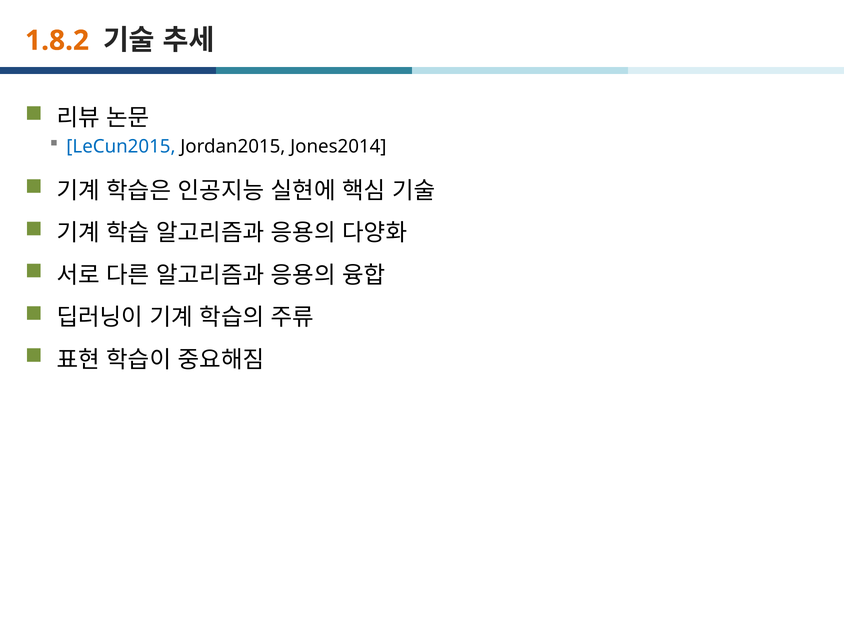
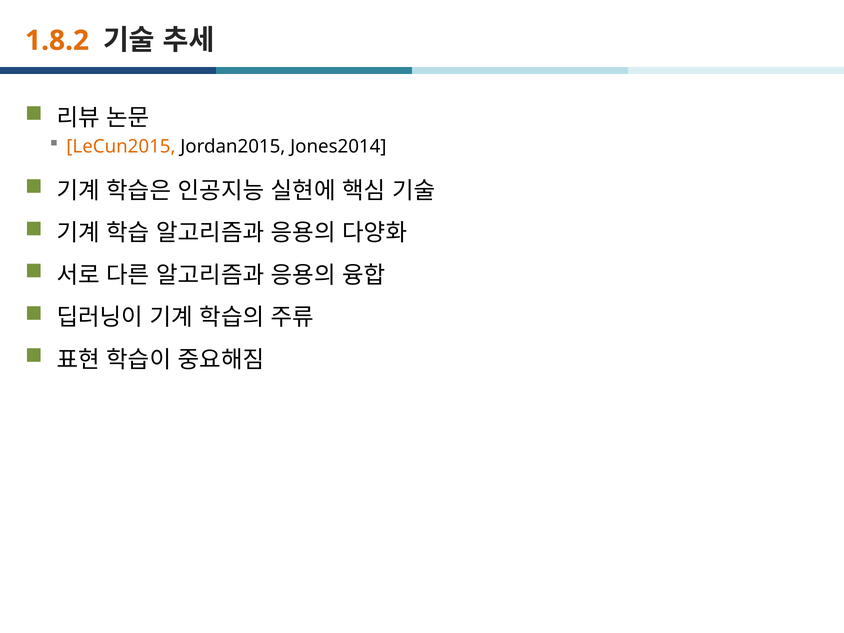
LeCun2015 colour: blue -> orange
